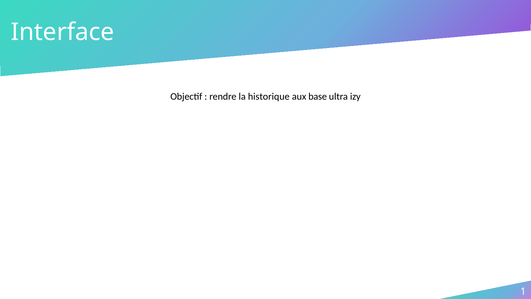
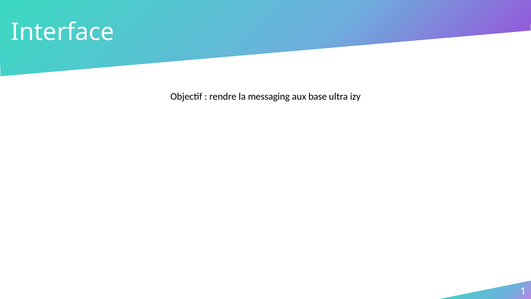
historique: historique -> messaging
